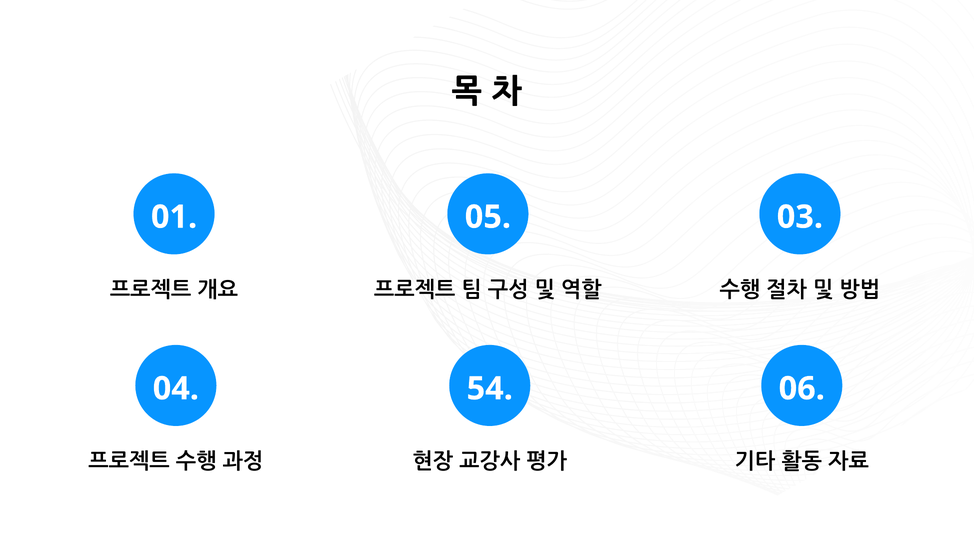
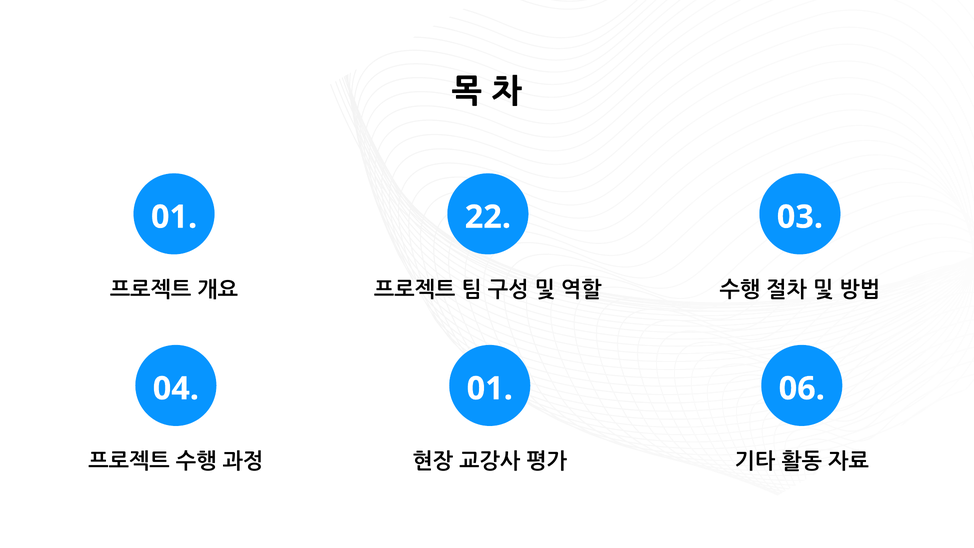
05: 05 -> 22
04 54: 54 -> 01
